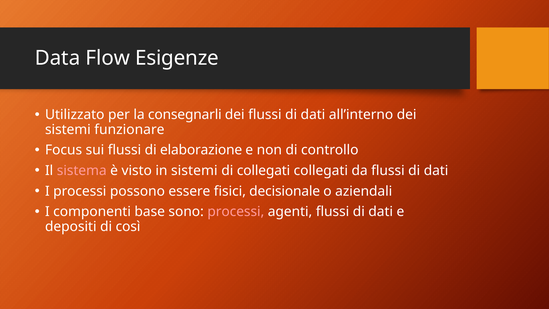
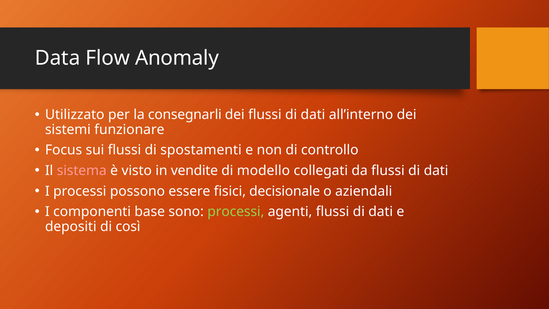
Esigenze: Esigenze -> Anomaly
elaborazione: elaborazione -> spostamenti
in sistemi: sistemi -> vendite
di collegati: collegati -> modello
processi at (236, 212) colour: pink -> light green
